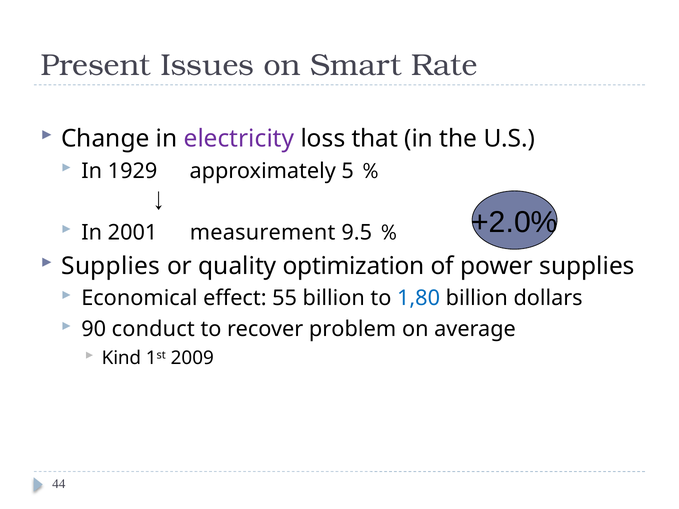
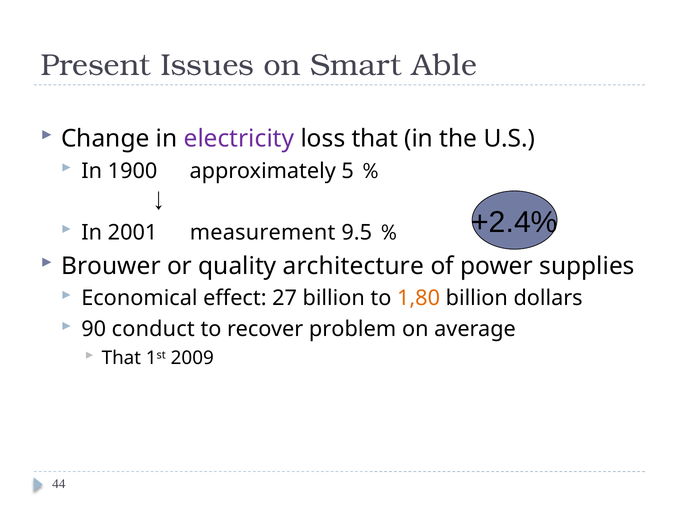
Rate: Rate -> Able
1929: 1929 -> 1900
+2.0%: +2.0% -> +2.4%
Supplies at (111, 266): Supplies -> Brouwer
optimization: optimization -> architecture
55: 55 -> 27
1,80 colour: blue -> orange
Kind at (121, 358): Kind -> That
